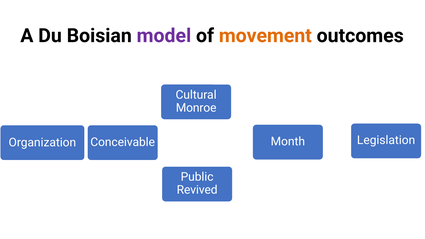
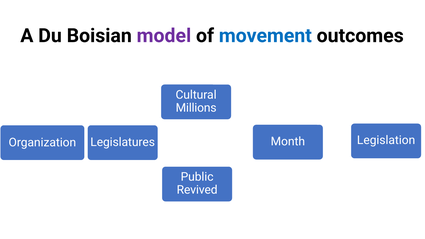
movement colour: orange -> blue
Monroe: Monroe -> Millions
Conceivable: Conceivable -> Legislatures
